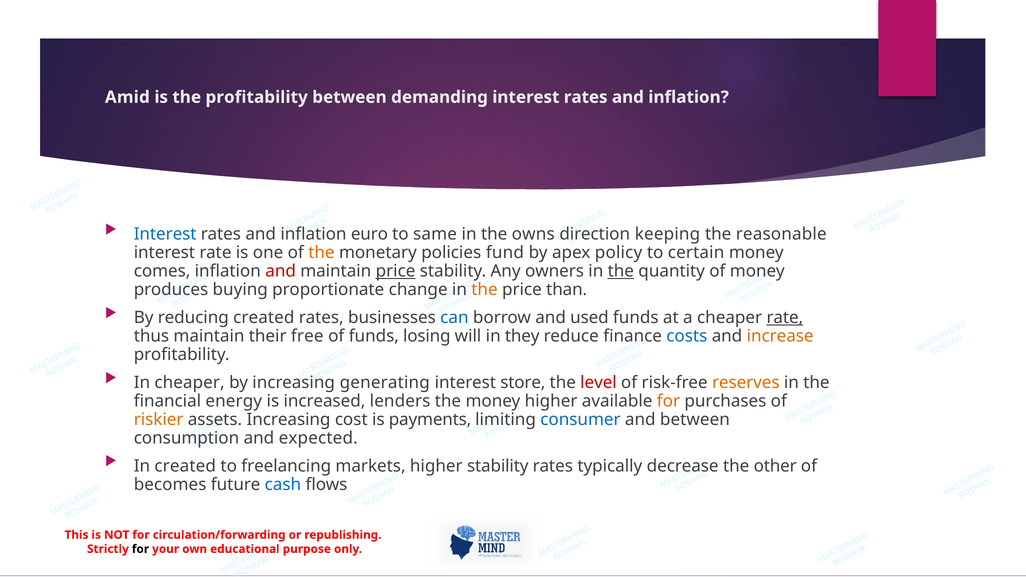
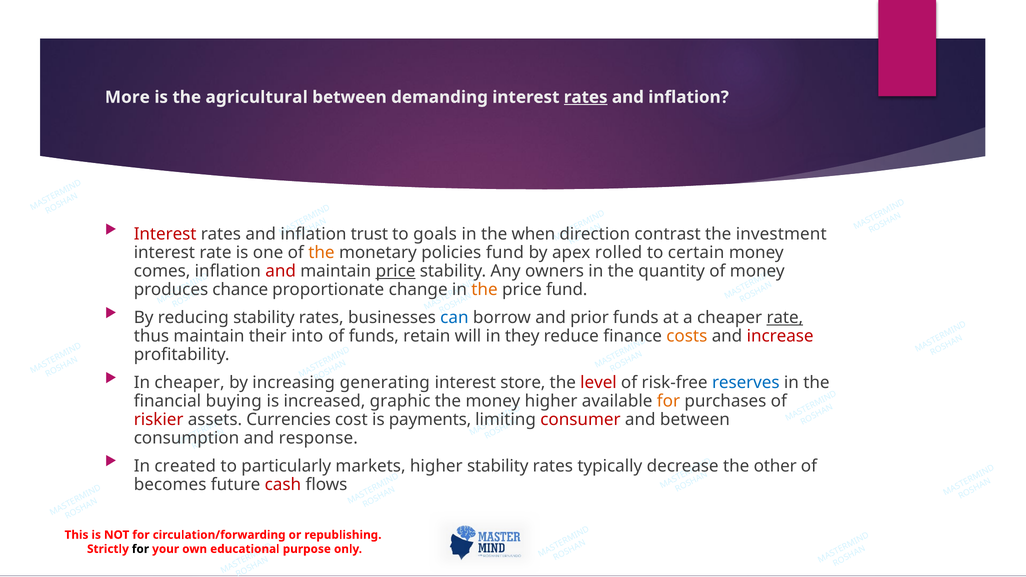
Amid: Amid -> More
the profitability: profitability -> agricultural
rates at (586, 97) underline: none -> present
Interest at (165, 234) colour: blue -> red
euro: euro -> trust
same: same -> goals
owns: owns -> when
keeping: keeping -> contrast
reasonable: reasonable -> investment
policy: policy -> rolled
the at (621, 271) underline: present -> none
buying: buying -> chance
price than: than -> fund
reducing created: created -> stability
used: used -> prior
free: free -> into
losing: losing -> retain
costs colour: blue -> orange
increase colour: orange -> red
reserves colour: orange -> blue
energy: energy -> buying
lenders: lenders -> graphic
riskier colour: orange -> red
Increasing at (289, 420): Increasing -> Currencies
consumer colour: blue -> red
expected: expected -> response
freelancing: freelancing -> particularly
cash colour: blue -> red
